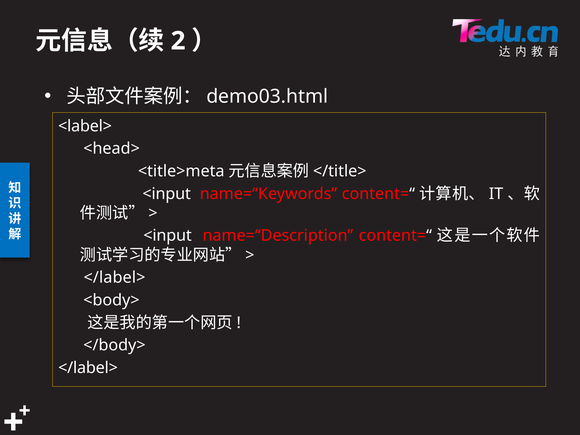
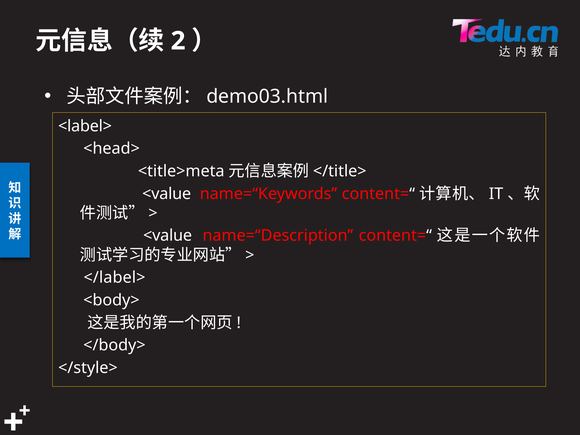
<input at (167, 194): <input -> <value
<input at (168, 236): <input -> <value
</label> at (88, 368): </label> -> </style>
